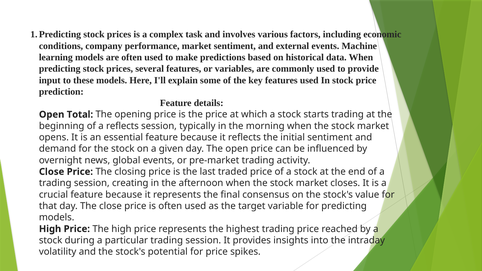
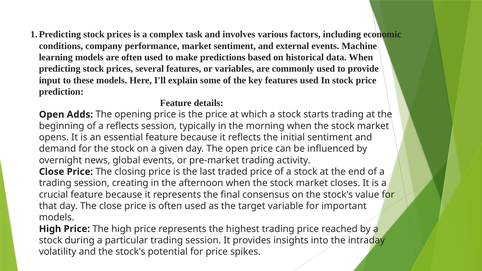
Total: Total -> Adds
for predicting: predicting -> important
